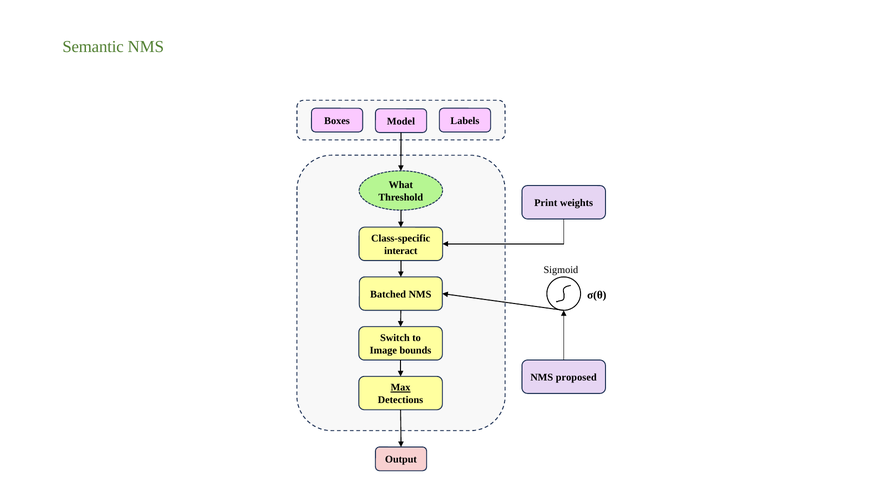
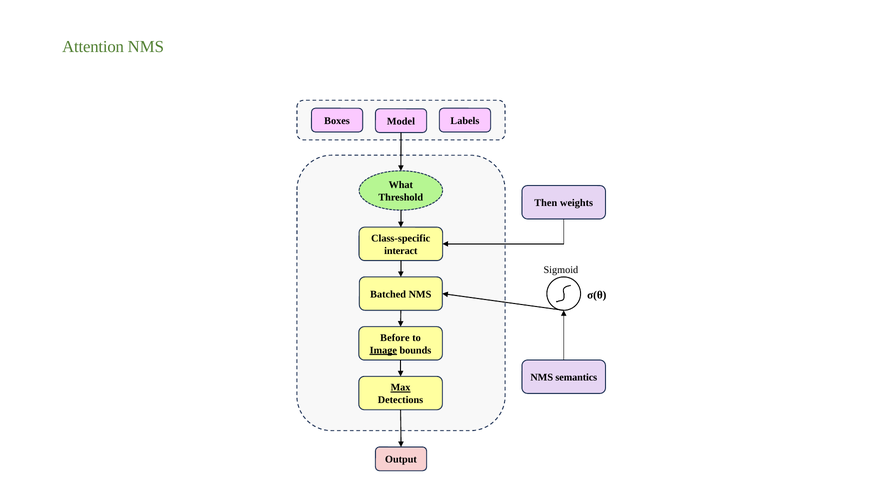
Semantic: Semantic -> Attention
Print: Print -> Then
Switch: Switch -> Before
Image underline: none -> present
proposed: proposed -> semantics
